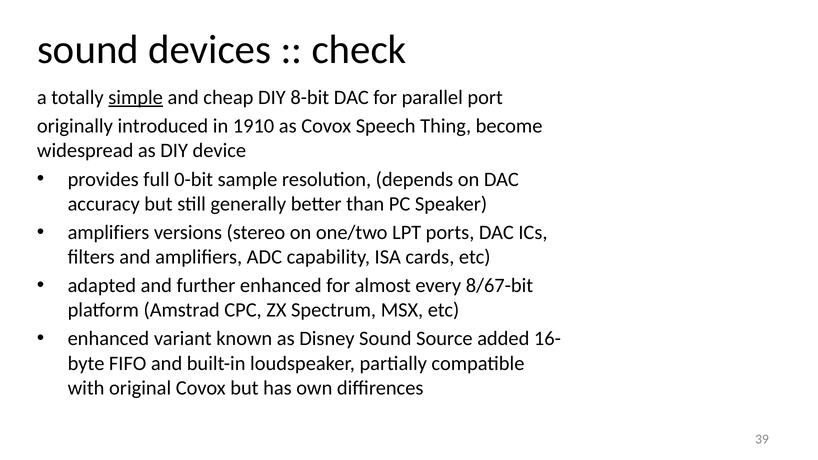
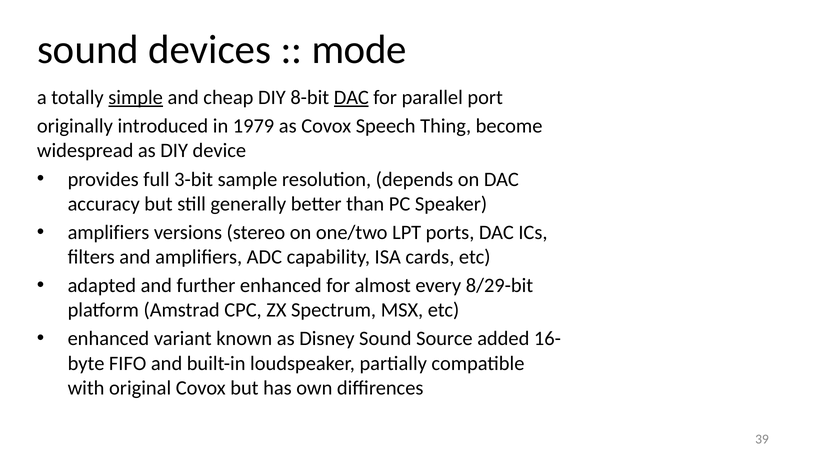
check: check -> mode
DAC at (351, 98) underline: none -> present
1910: 1910 -> 1979
0-bit: 0-bit -> 3-bit
8/67-bit: 8/67-bit -> 8/29-bit
